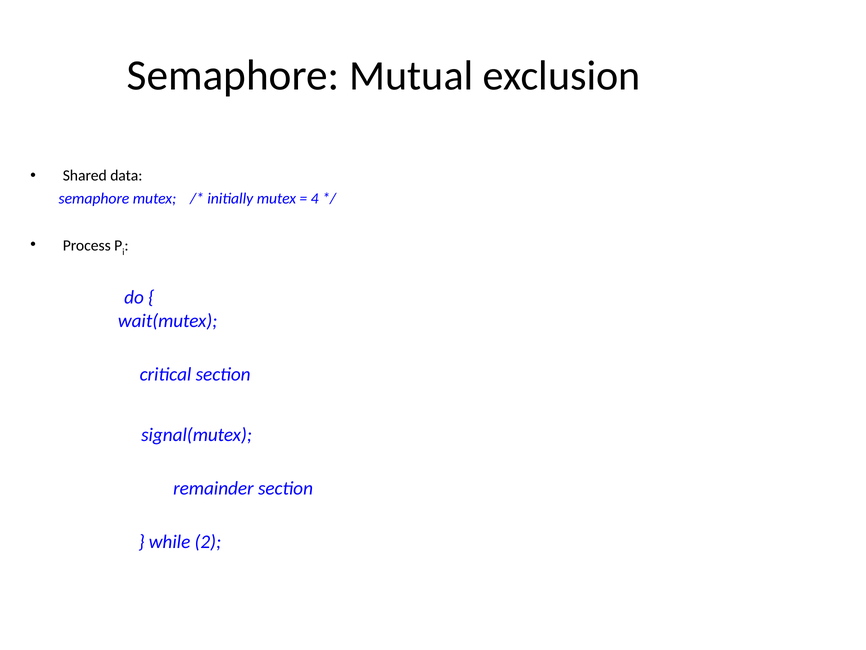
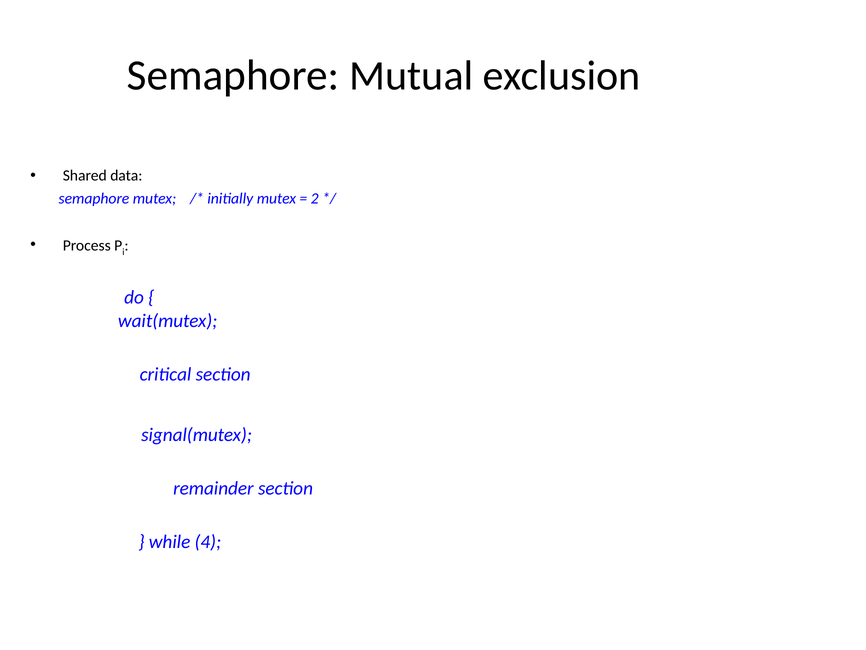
4: 4 -> 2
2: 2 -> 4
